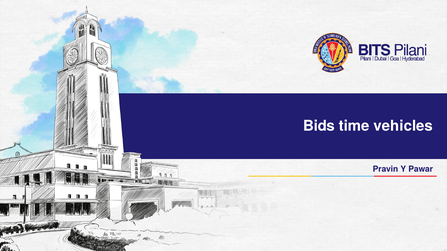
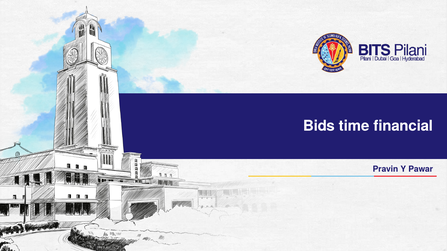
vehicles: vehicles -> financial
